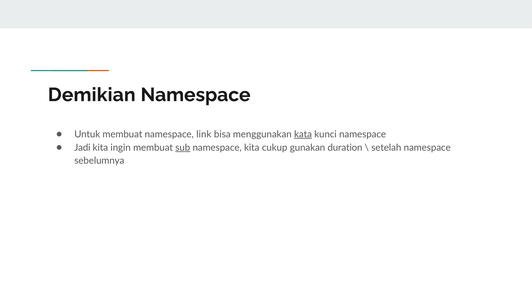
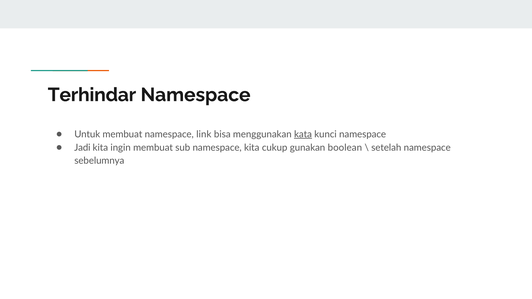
Demikian: Demikian -> Terhindar
sub underline: present -> none
duration: duration -> boolean
